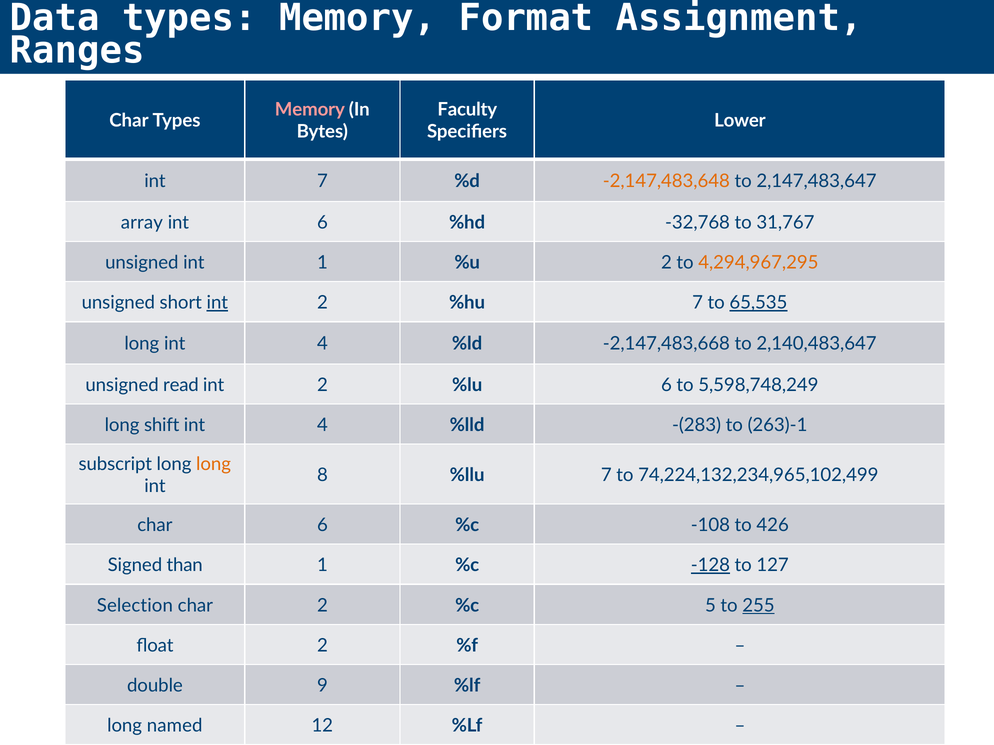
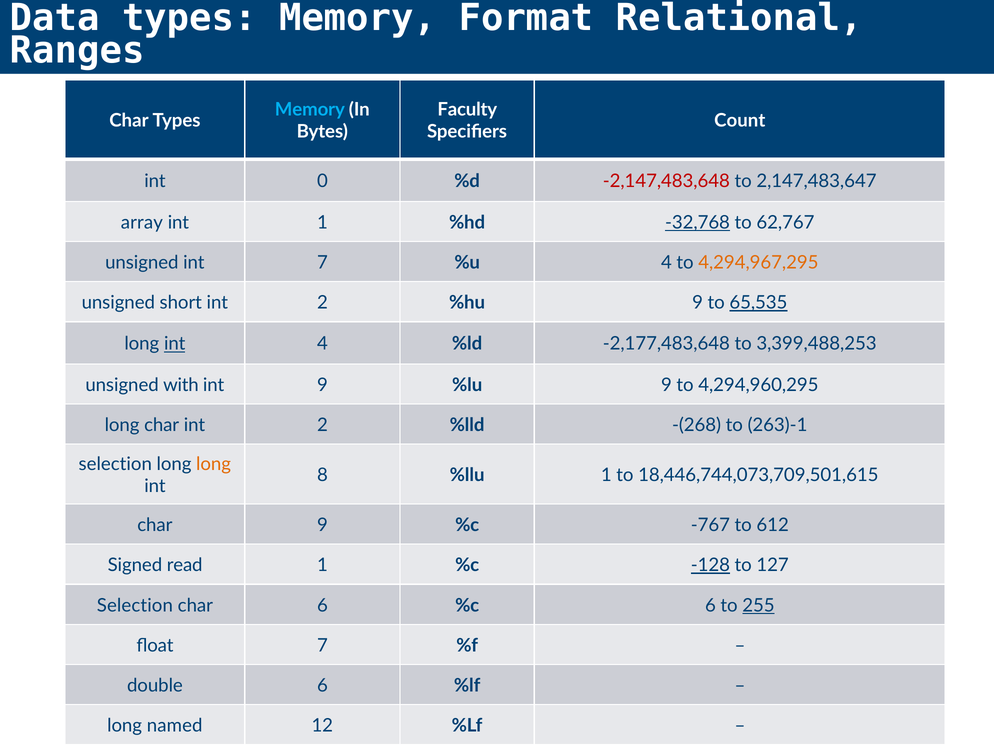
Assignment: Assignment -> Relational
Memory at (310, 109) colour: pink -> light blue
Lower: Lower -> Count
int 7: 7 -> 0
-2,147,483,648 colour: orange -> red
int 6: 6 -> 1
-32,768 underline: none -> present
31,767: 31,767 -> 62,767
int 1: 1 -> 7
%u 2: 2 -> 4
int at (217, 303) underline: present -> none
%hu 7: 7 -> 9
int at (175, 344) underline: none -> present
-2,147,483,668: -2,147,483,668 -> -2,177,483,648
2,140,483,647: 2,140,483,647 -> 3,399,488,253
read: read -> with
2 at (322, 385): 2 -> 9
%lu 6: 6 -> 9
5,598,748,249: 5,598,748,249 -> 4,294,960,295
long shift: shift -> char
4 at (322, 425): 4 -> 2
-(283: -(283 -> -(268
subscript at (115, 464): subscript -> selection
%llu 7: 7 -> 1
74,224,132,234,965,102,499: 74,224,132,234,965,102,499 -> 18,446,744,073,709,501,615
char 6: 6 -> 9
-108: -108 -> -767
426: 426 -> 612
than: than -> read
char 2: 2 -> 6
%c 5: 5 -> 6
float 2: 2 -> 7
double 9: 9 -> 6
